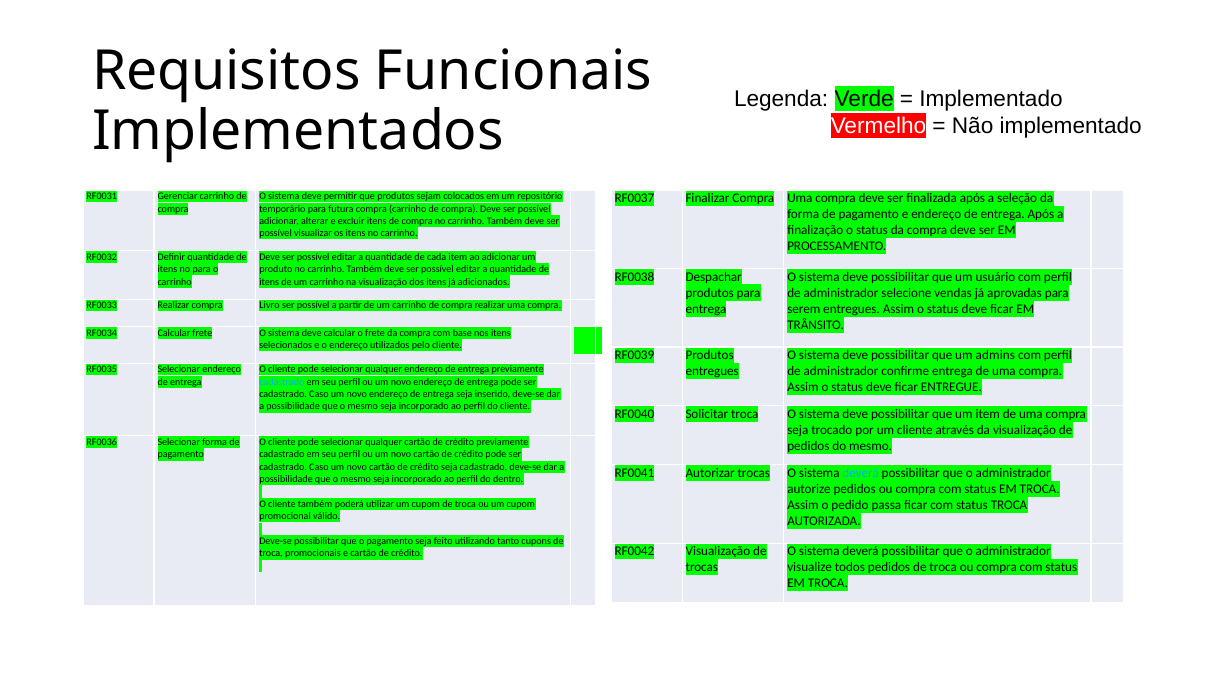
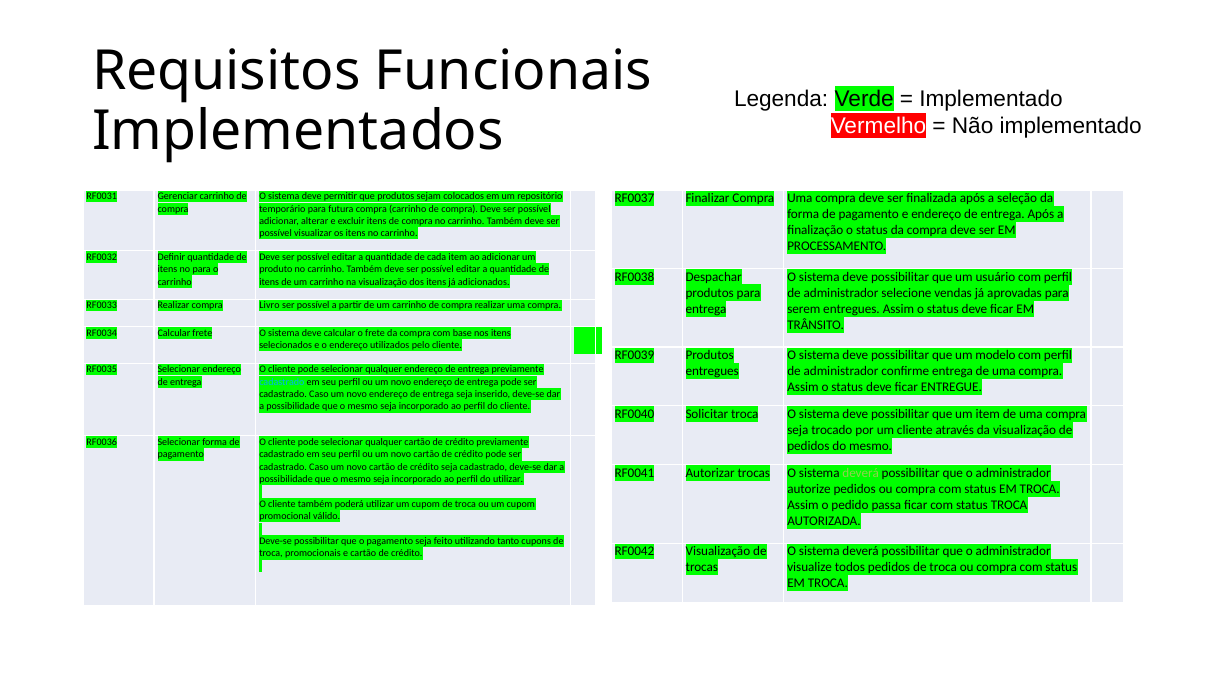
admins: admins -> modelo
deverá at (861, 473) colour: light blue -> light green
do dentro: dentro -> utilizar
